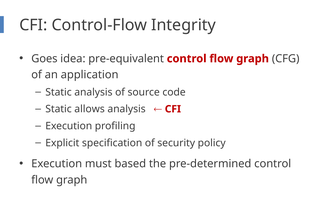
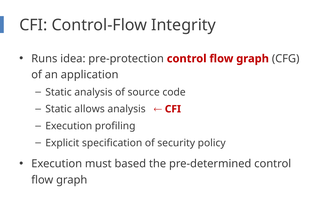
Goes: Goes -> Runs
pre-equivalent: pre-equivalent -> pre-protection
